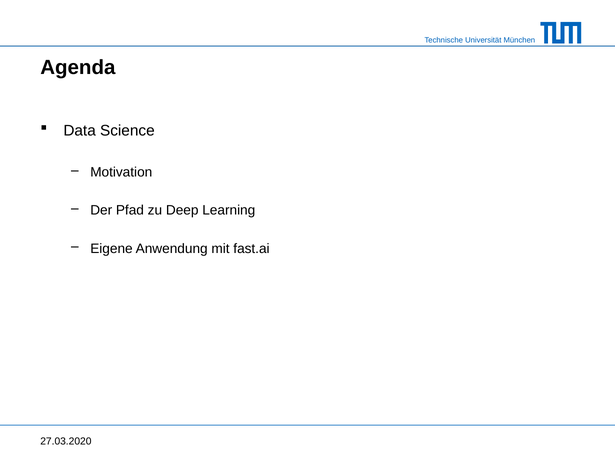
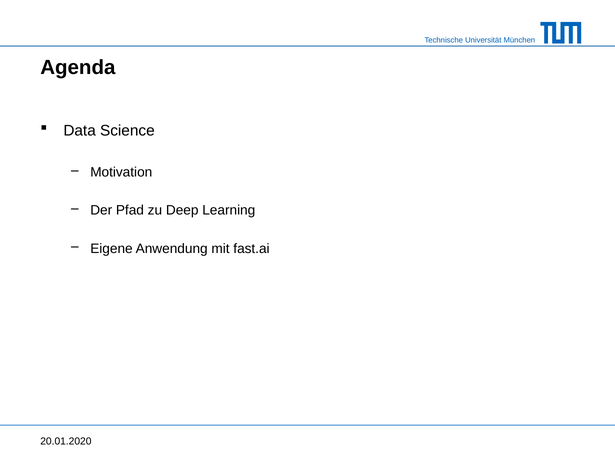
27.03.2020: 27.03.2020 -> 20.01.2020
